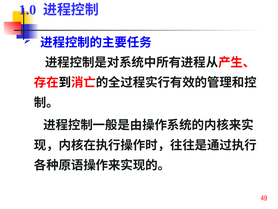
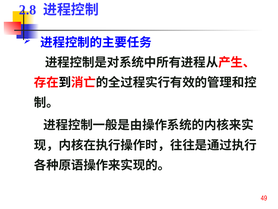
1.0: 1.0 -> 2.8
